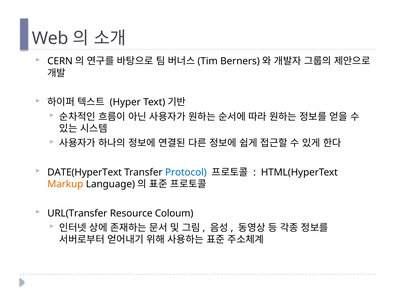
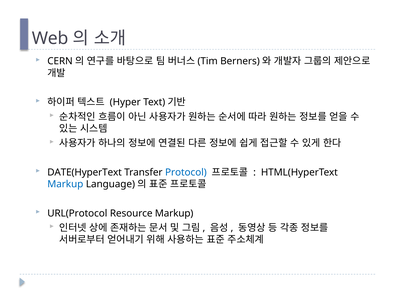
Markup at (65, 184) colour: orange -> blue
URL(Transfer: URL(Transfer -> URL(Protocol
Resource Coloum: Coloum -> Markup
